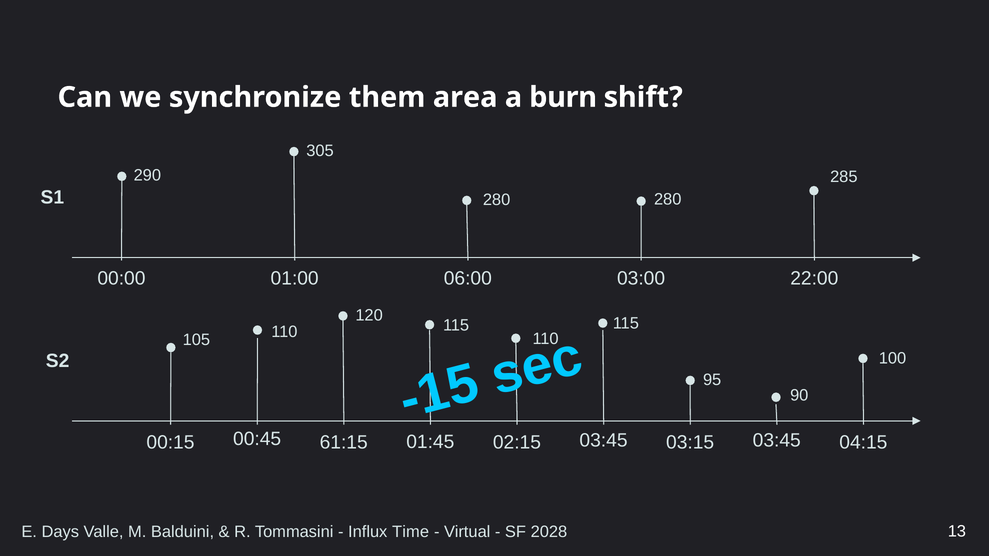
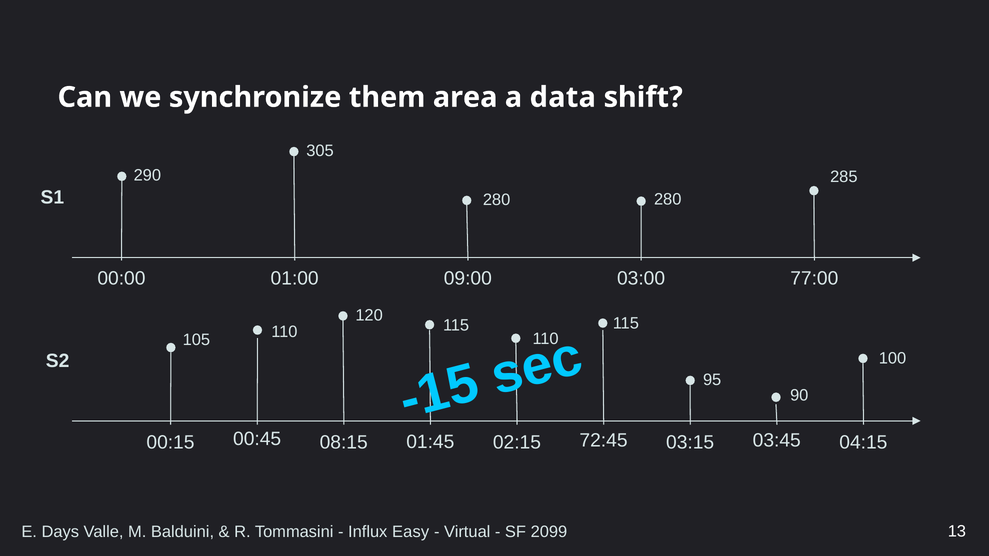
burn: burn -> data
06:00: 06:00 -> 09:00
22:00: 22:00 -> 77:00
03:45 at (604, 441): 03:45 -> 72:45
61:15: 61:15 -> 08:15
Time: Time -> Easy
2028: 2028 -> 2099
